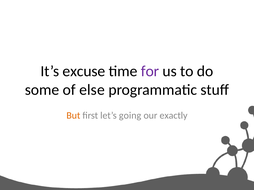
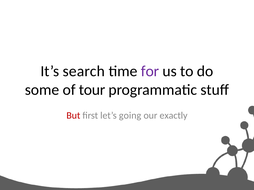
excuse: excuse -> search
else: else -> tour
But colour: orange -> red
